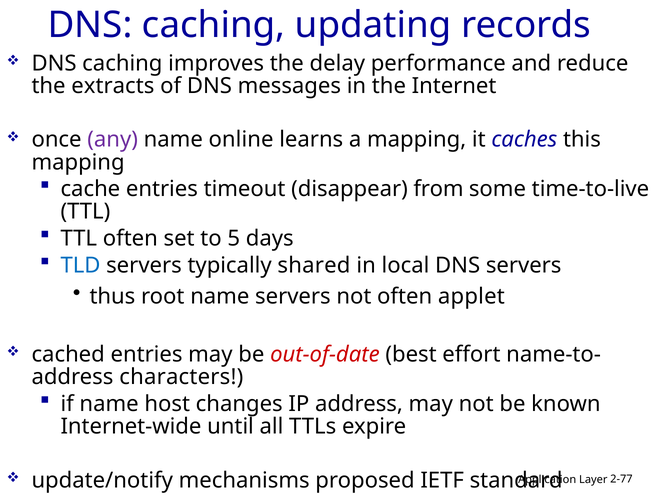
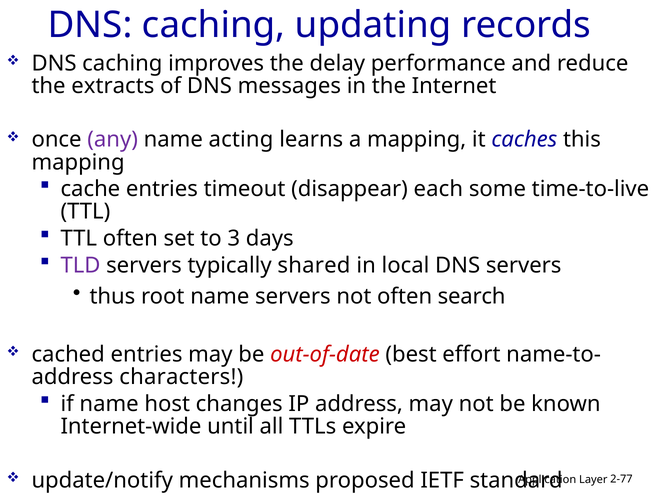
online: online -> acting
from: from -> each
5: 5 -> 3
TLD colour: blue -> purple
applet: applet -> search
